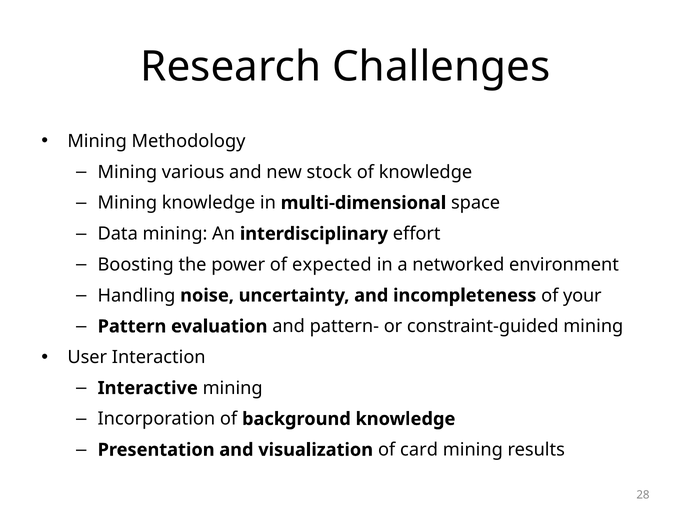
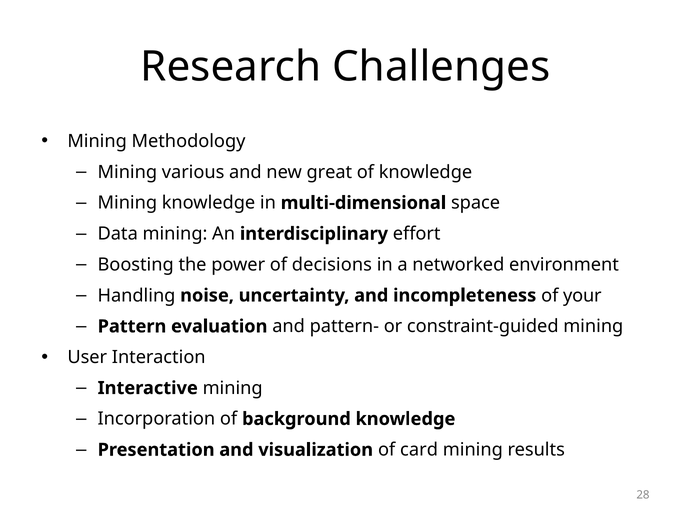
stock: stock -> great
expected: expected -> decisions
